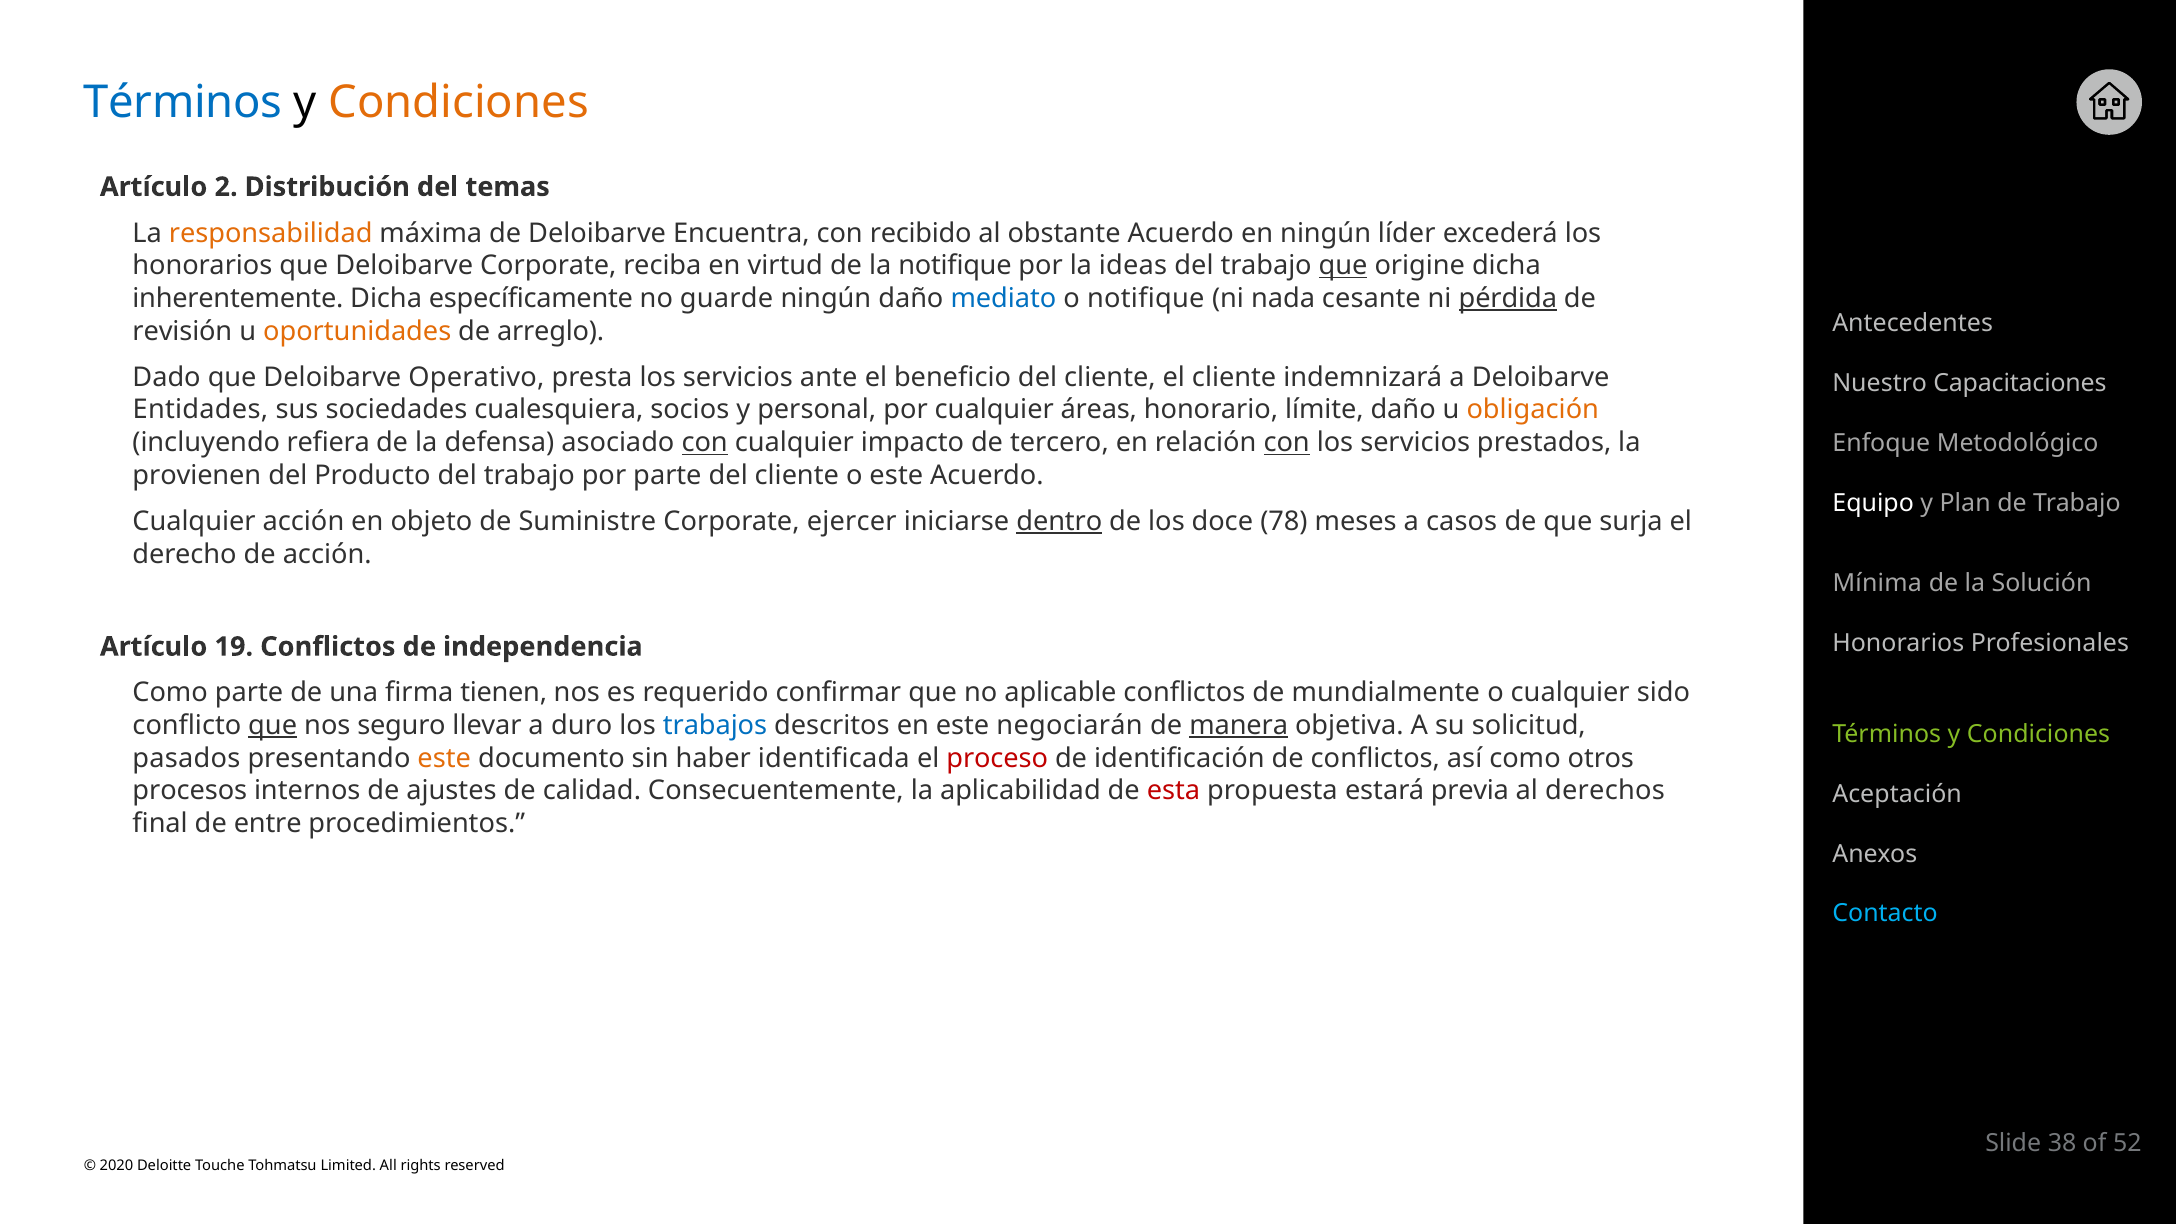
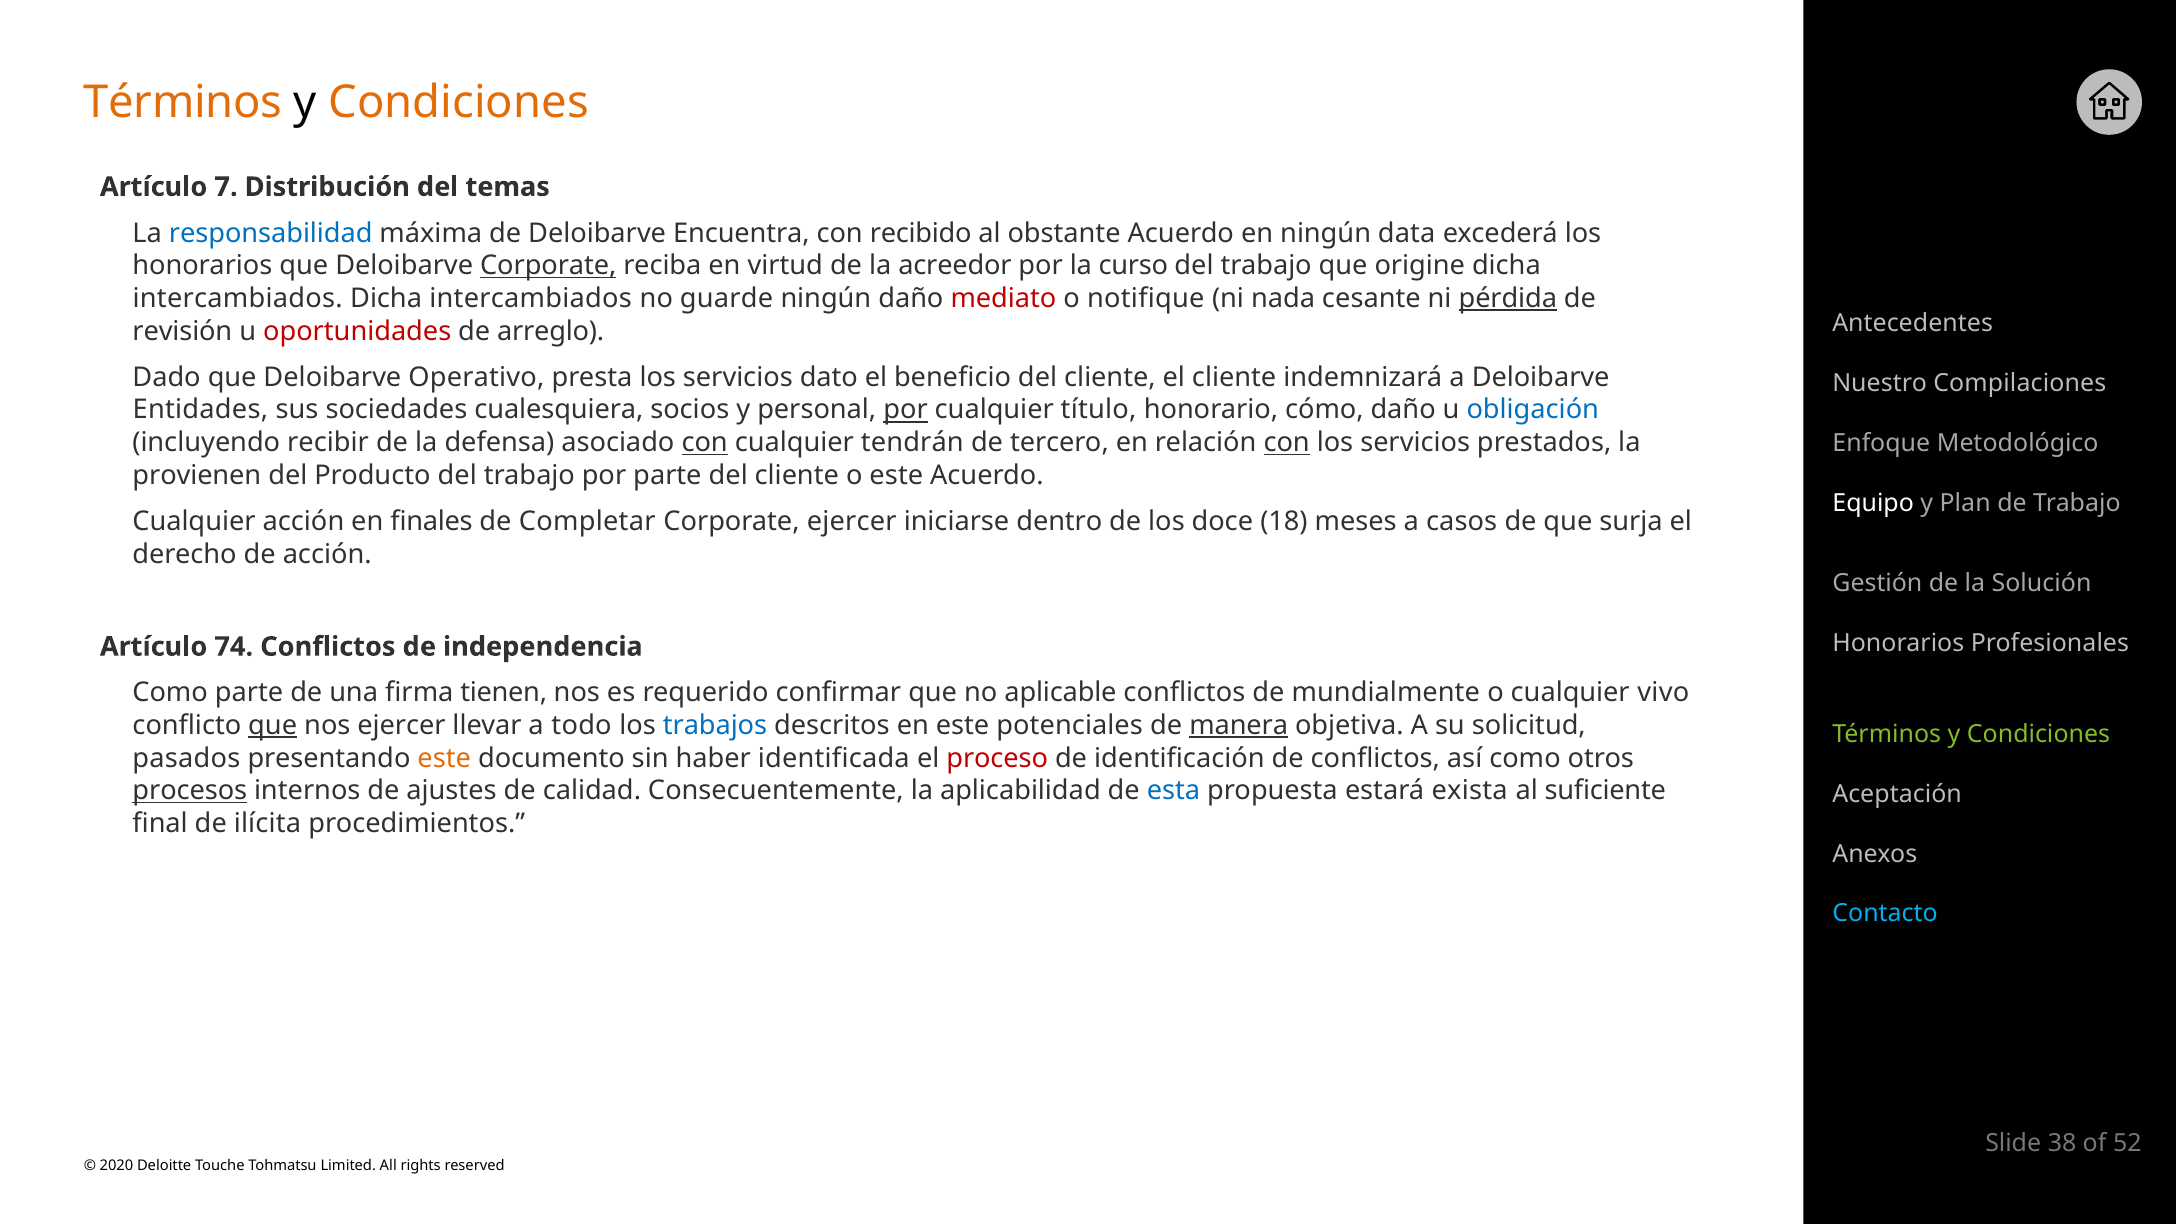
Términos at (183, 102) colour: blue -> orange
2: 2 -> 7
responsabilidad colour: orange -> blue
líder: líder -> data
Corporate at (548, 266) underline: none -> present
la notifique: notifique -> acreedor
ideas: ideas -> curso
que at (1343, 266) underline: present -> none
inherentemente at (238, 298): inherentemente -> intercambiados
específicamente at (531, 298): específicamente -> intercambiados
mediato colour: blue -> red
oportunidades colour: orange -> red
ante: ante -> dato
Capacitaciones: Capacitaciones -> Compilaciones
por at (906, 410) underline: none -> present
áreas: áreas -> título
límite: límite -> cómo
obligación colour: orange -> blue
refiera: refiera -> recibir
impacto: impacto -> tendrán
objeto: objeto -> finales
Suministre: Suministre -> Completar
dentro underline: present -> none
78: 78 -> 18
Mínima: Mínima -> Gestión
19: 19 -> 74
sido: sido -> vivo
nos seguro: seguro -> ejercer
duro: duro -> todo
negociarán: negociarán -> potenciales
procesos underline: none -> present
esta colour: red -> blue
previa: previa -> exista
derechos: derechos -> suficiente
entre: entre -> ilícita
